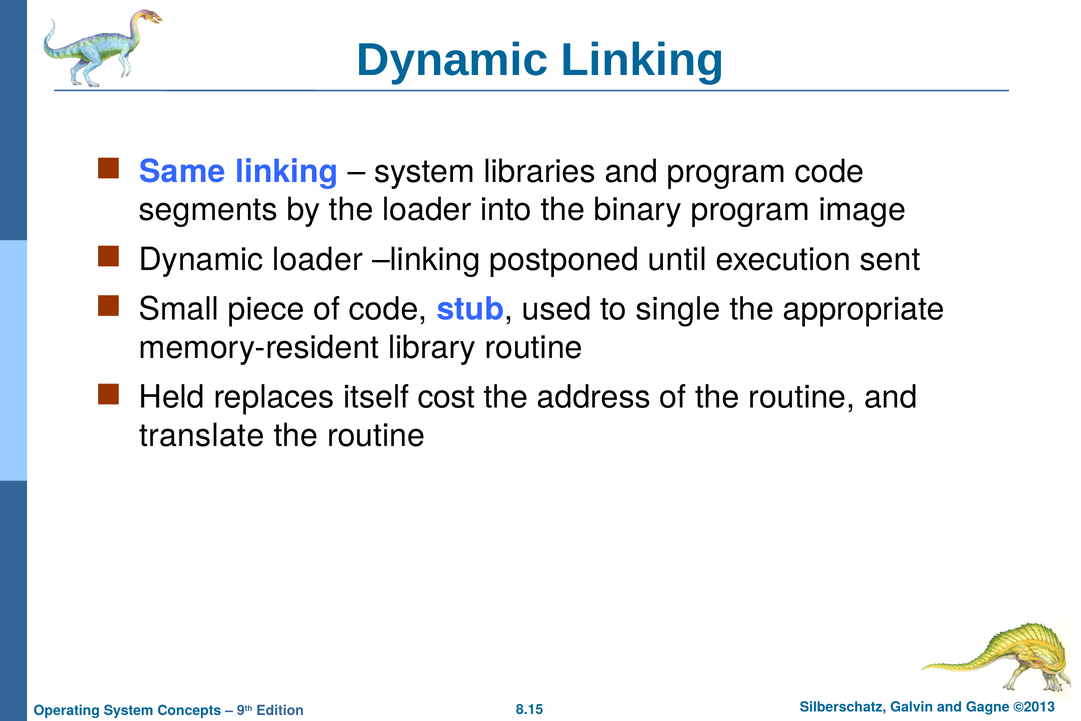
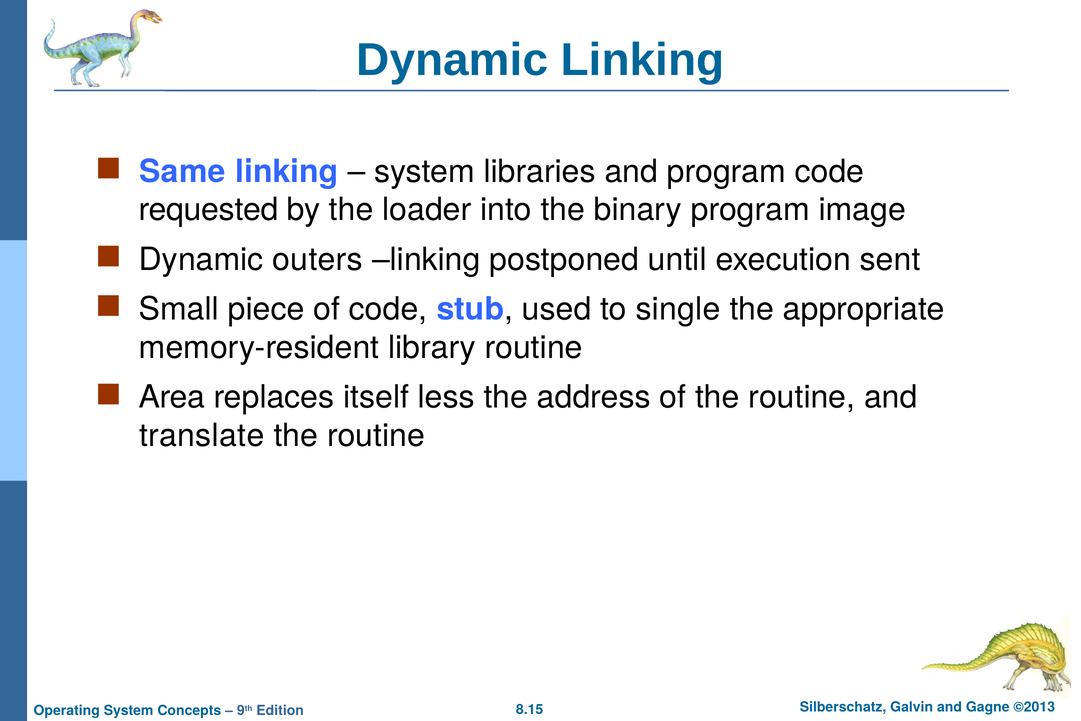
segments: segments -> requested
Dynamic loader: loader -> outers
Held: Held -> Area
cost: cost -> less
